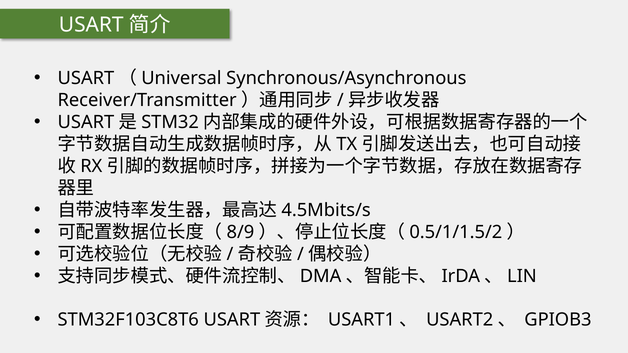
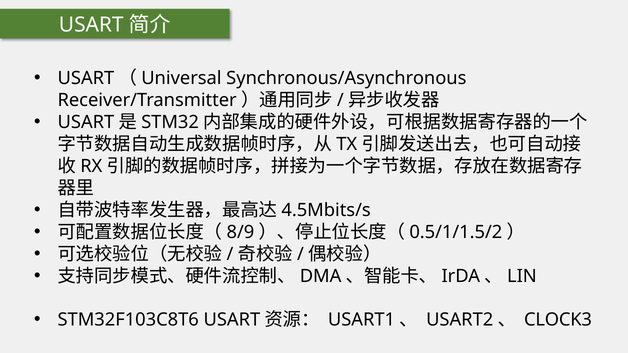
GPIOB3: GPIOB3 -> CLOCK3
